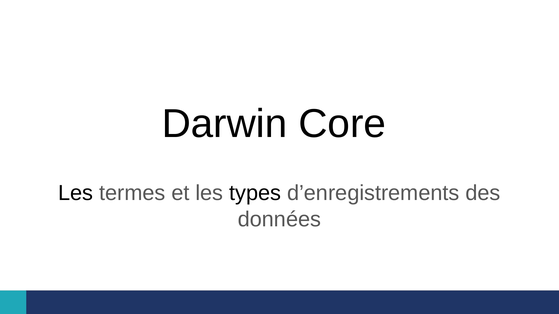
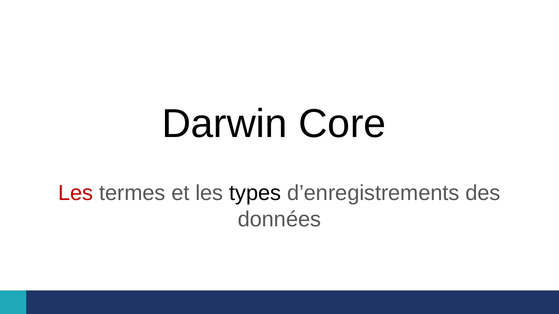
Les at (76, 193) colour: black -> red
